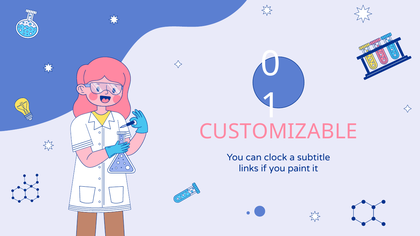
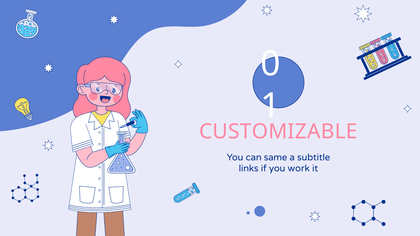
clock: clock -> same
paint: paint -> work
